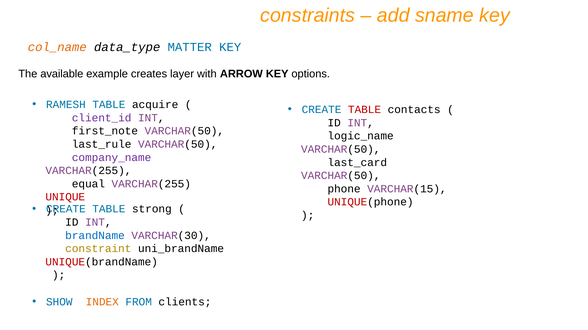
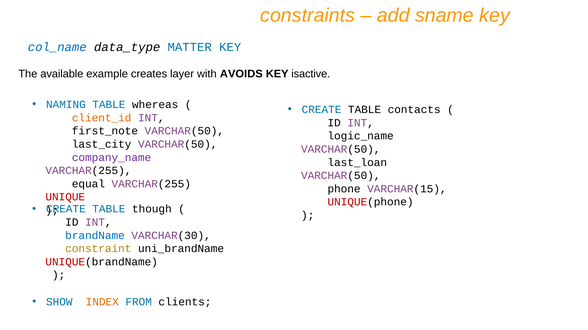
col_name colour: orange -> blue
ARROW: ARROW -> AVOIDS
options: options -> isactive
RAMESH: RAMESH -> NAMING
acquire: acquire -> whereas
TABLE at (365, 110) colour: red -> black
client_id colour: purple -> orange
last_rule: last_rule -> last_city
last_card: last_card -> last_loan
strong: strong -> though
